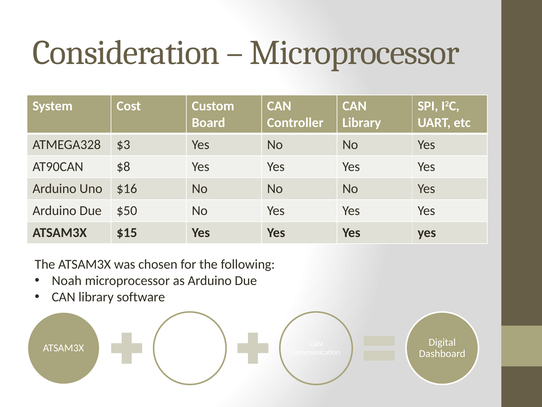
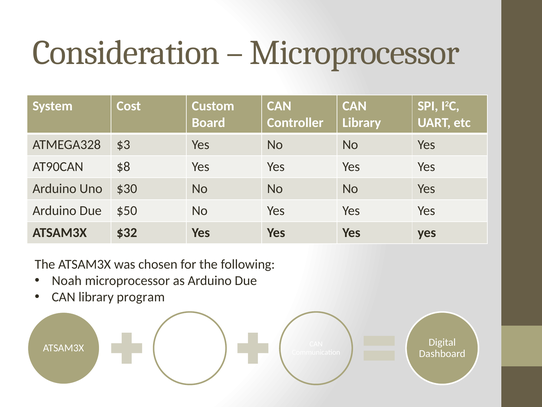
$16: $16 -> $30
$15: $15 -> $32
software: software -> program
